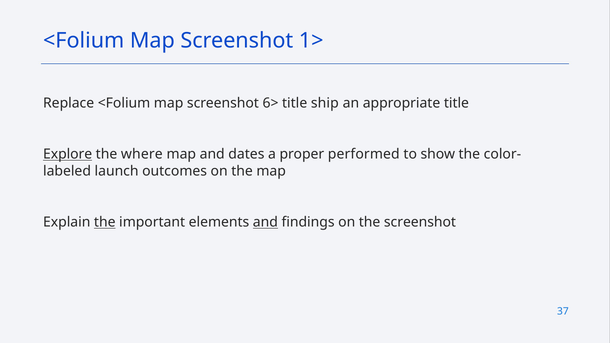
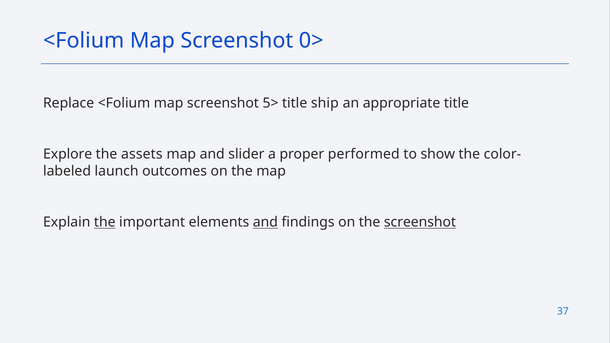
1>: 1> -> 0>
6>: 6> -> 5>
Explore underline: present -> none
where: where -> assets
dates: dates -> slider
screenshot at (420, 222) underline: none -> present
